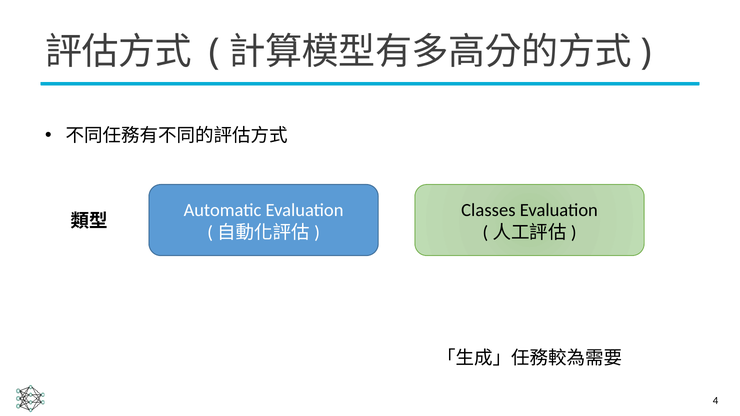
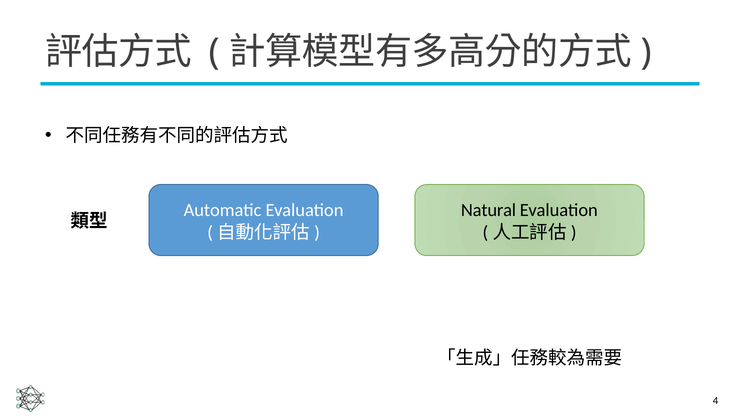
Classes: Classes -> Natural
